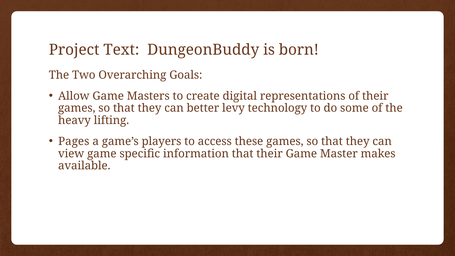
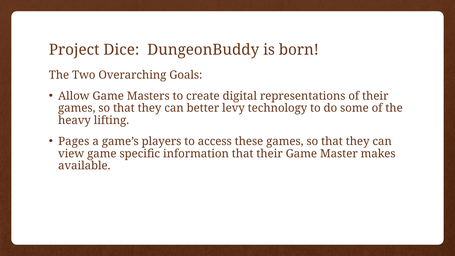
Text: Text -> Dice
